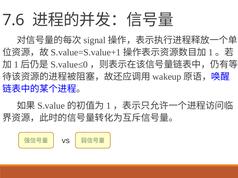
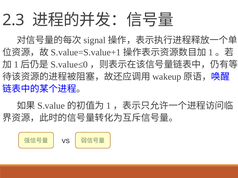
7.6: 7.6 -> 2.3
